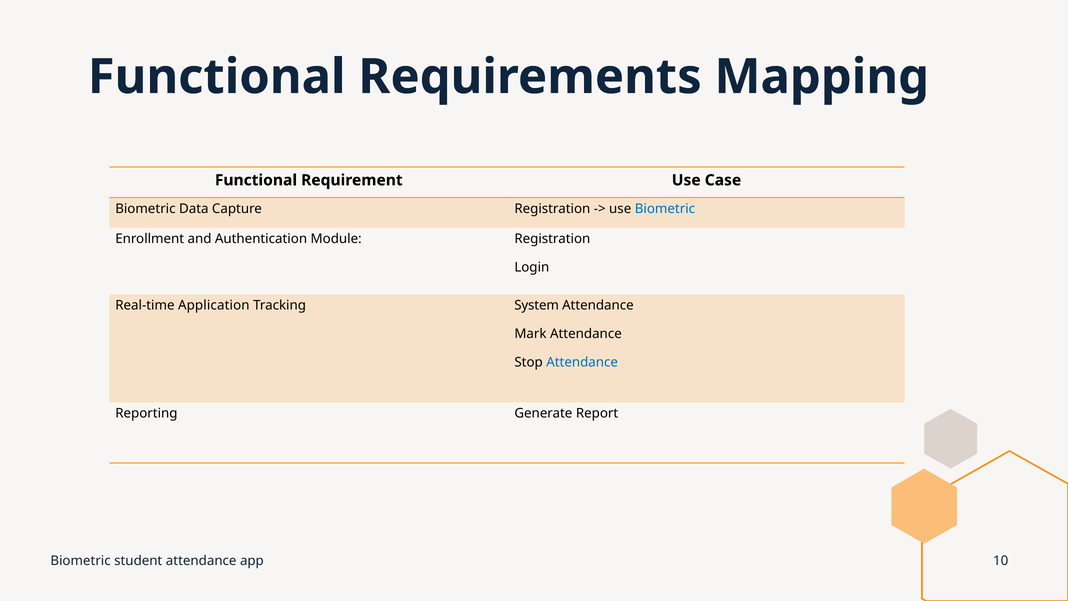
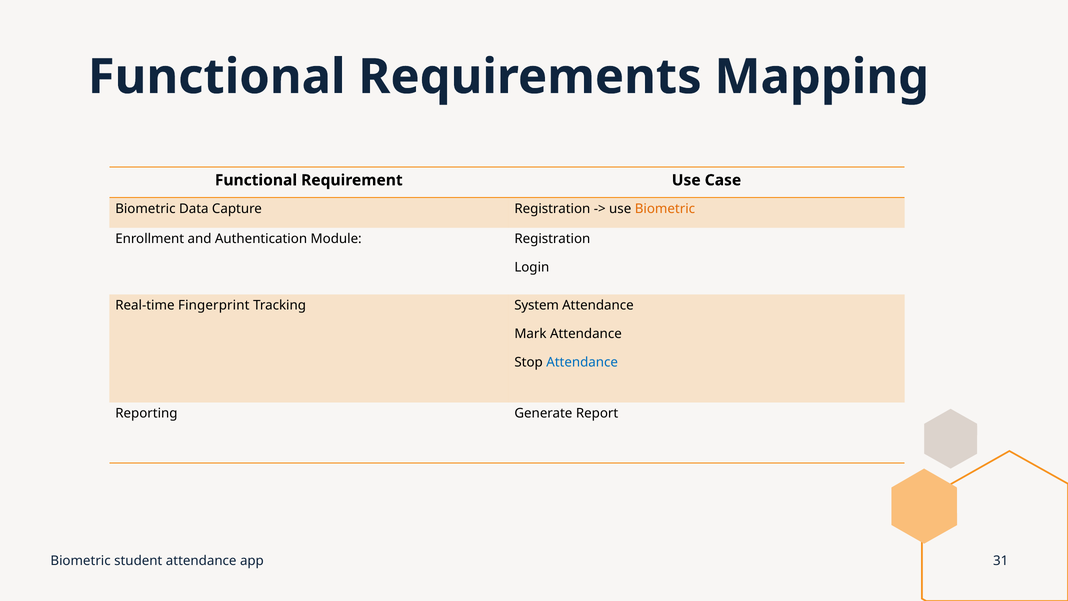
Biometric at (665, 209) colour: blue -> orange
Application: Application -> Fingerprint
10: 10 -> 31
